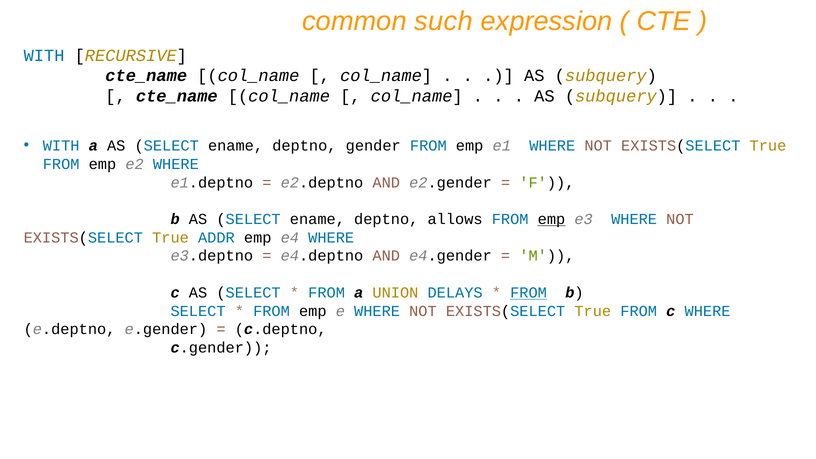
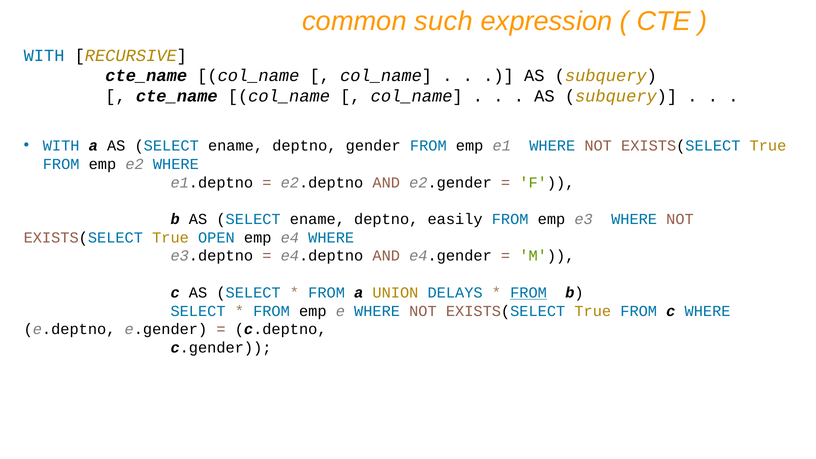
allows: allows -> easily
emp at (551, 219) underline: present -> none
ADDR: ADDR -> OPEN
